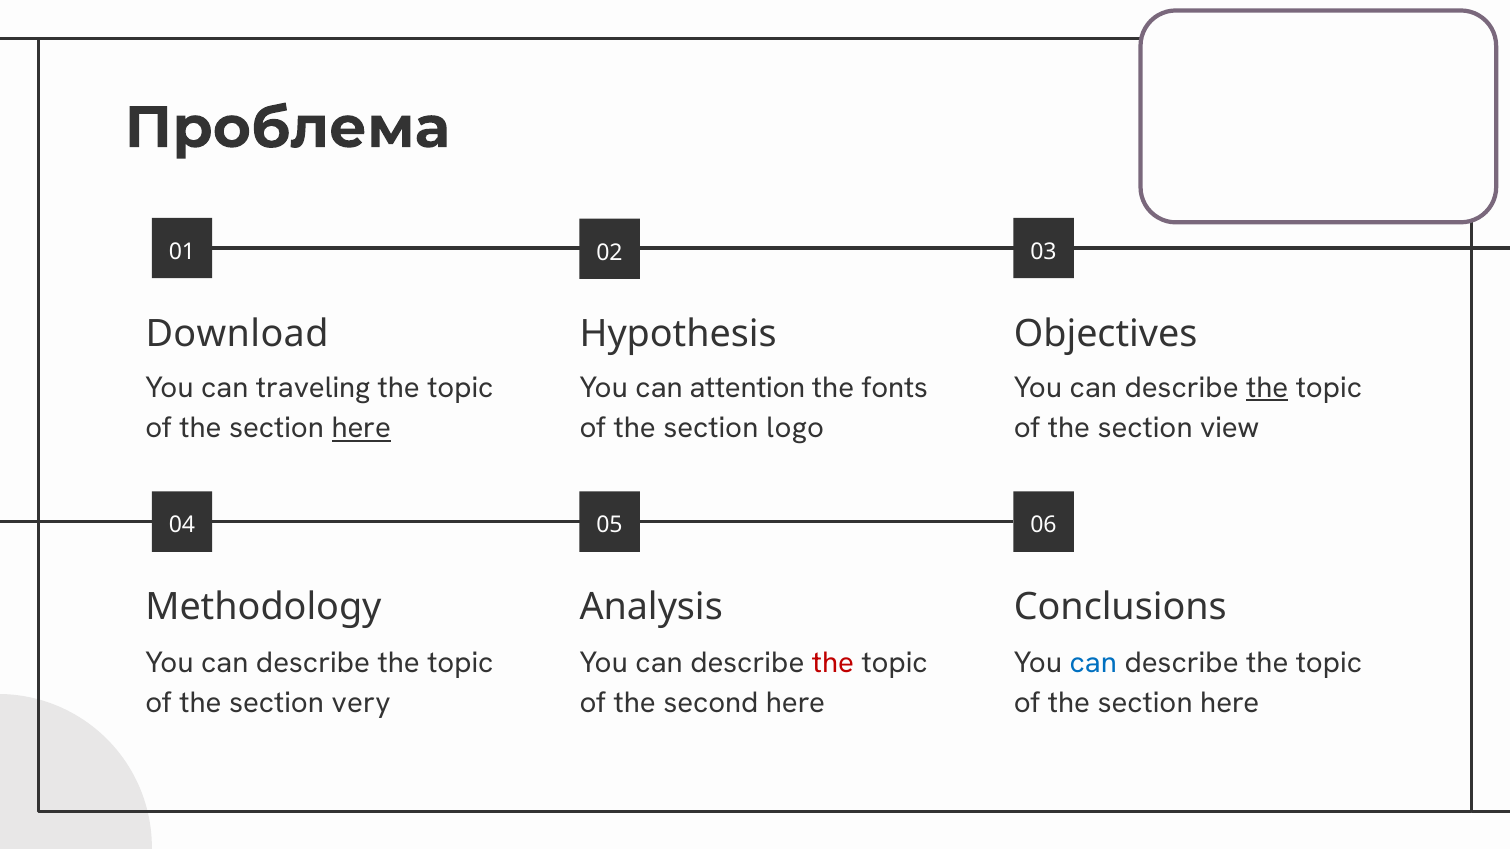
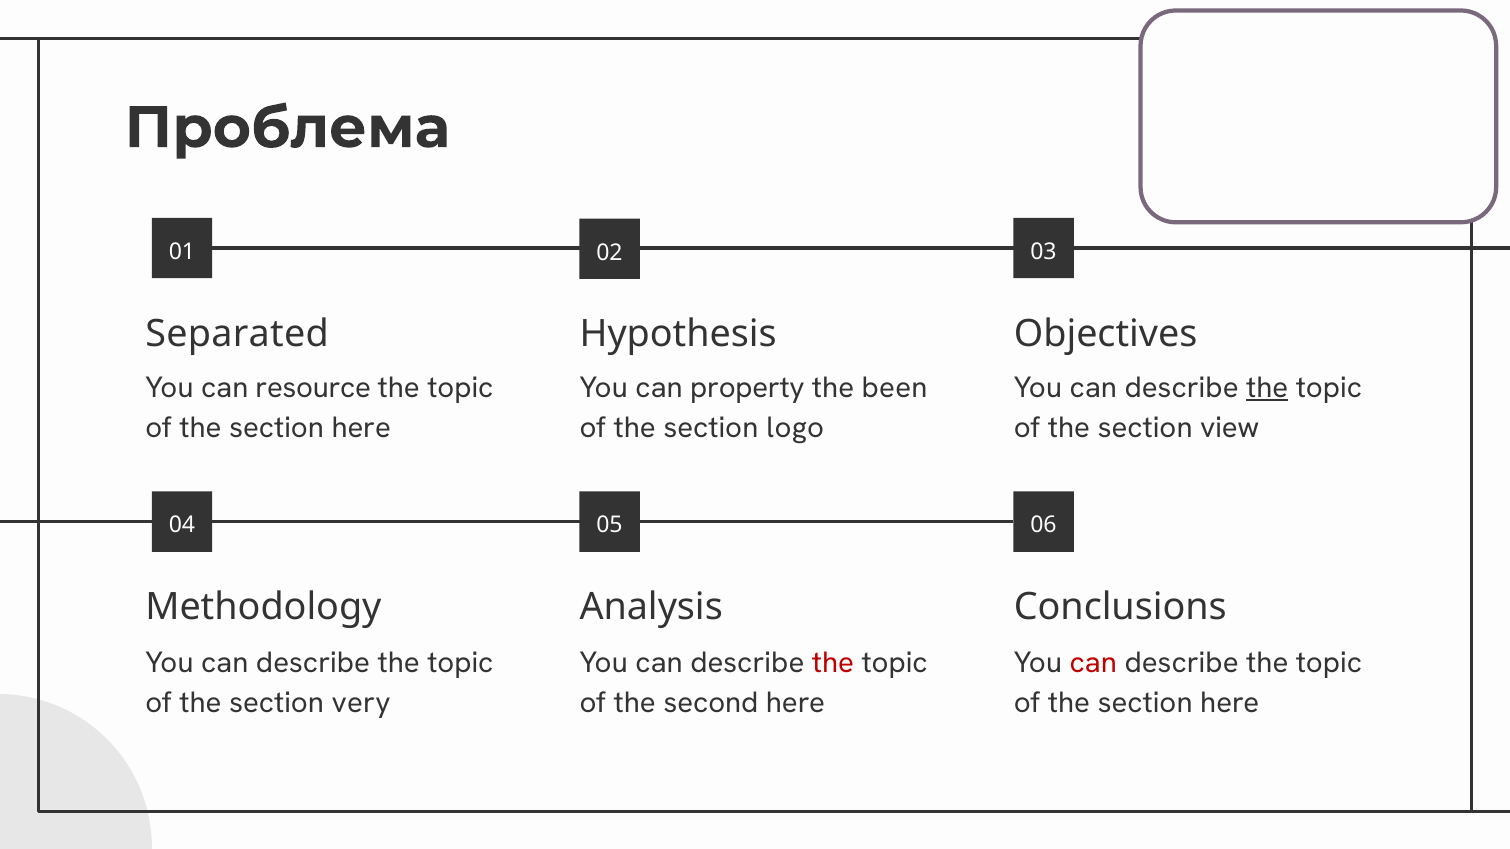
Download: Download -> Separated
traveling: traveling -> resource
attention: attention -> property
fonts: fonts -> been
here at (361, 428) underline: present -> none
can at (1093, 663) colour: blue -> red
